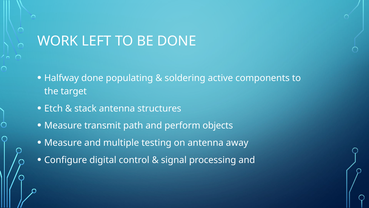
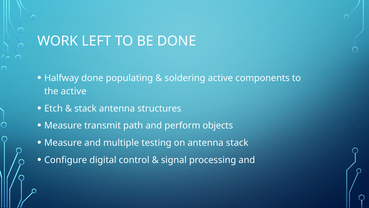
the target: target -> active
antenna away: away -> stack
